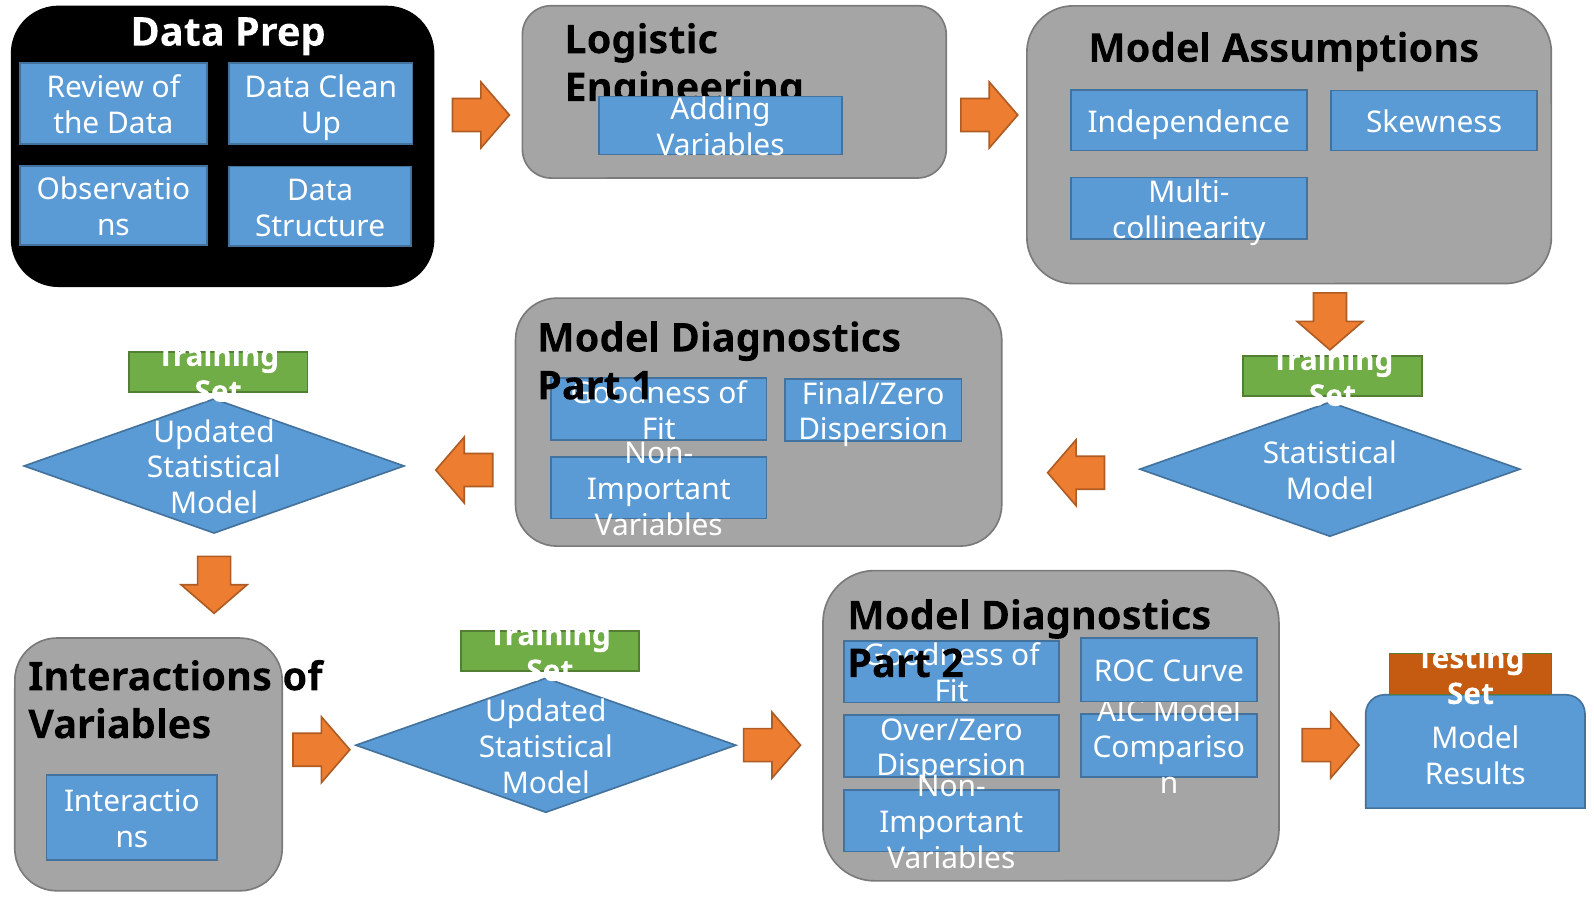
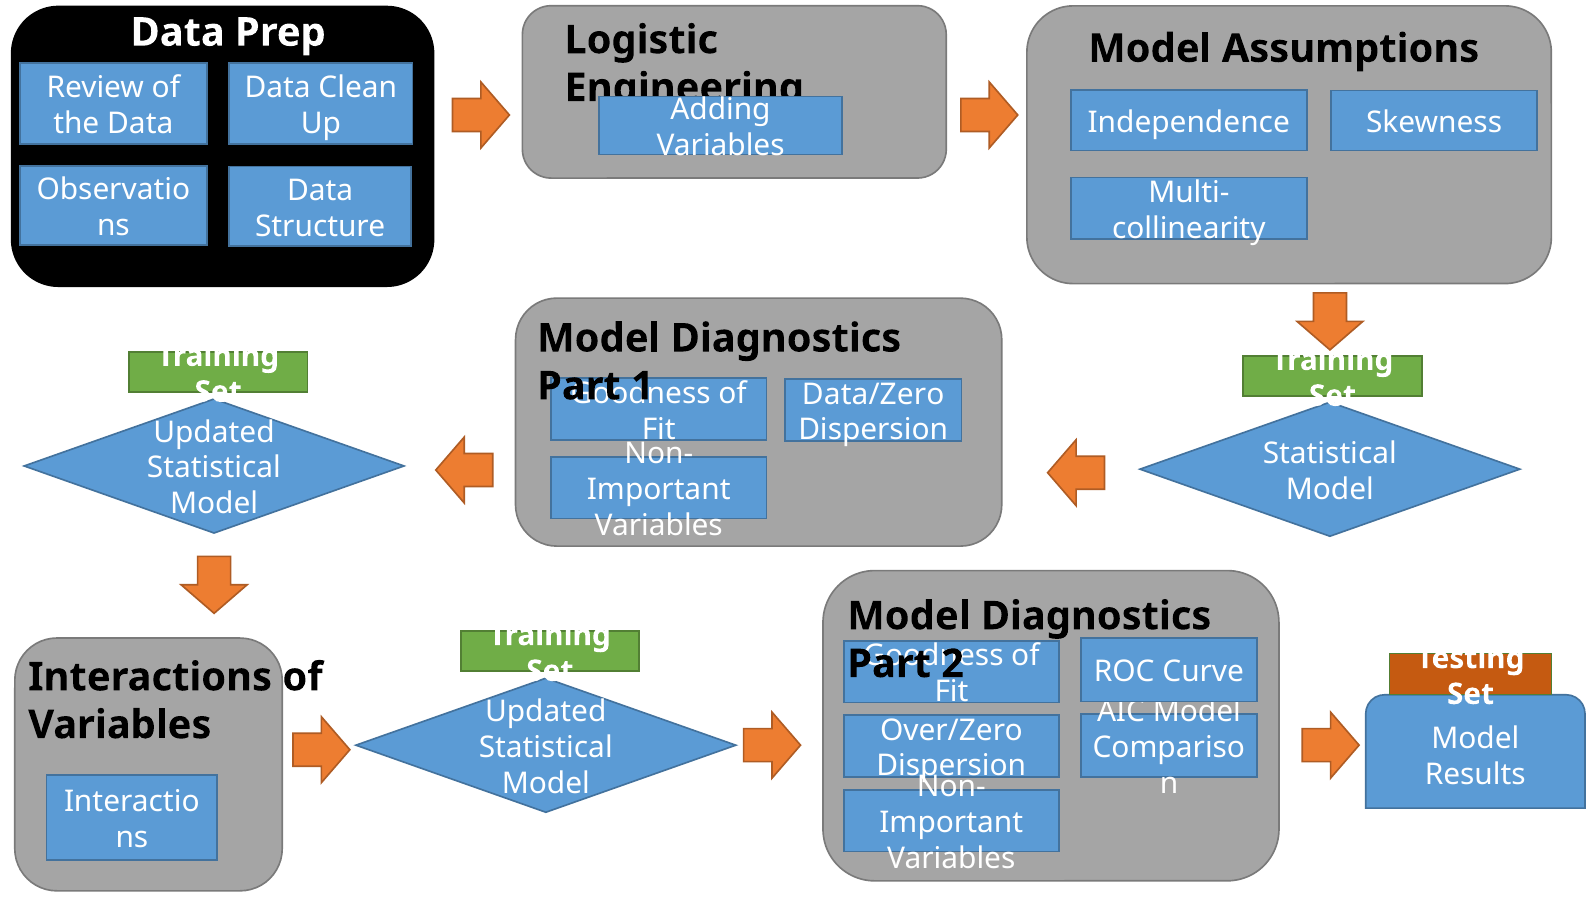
Final/Zero: Final/Zero -> Data/Zero
